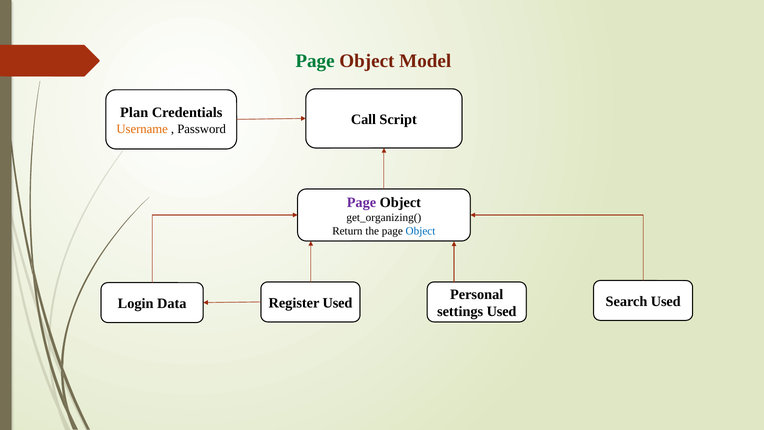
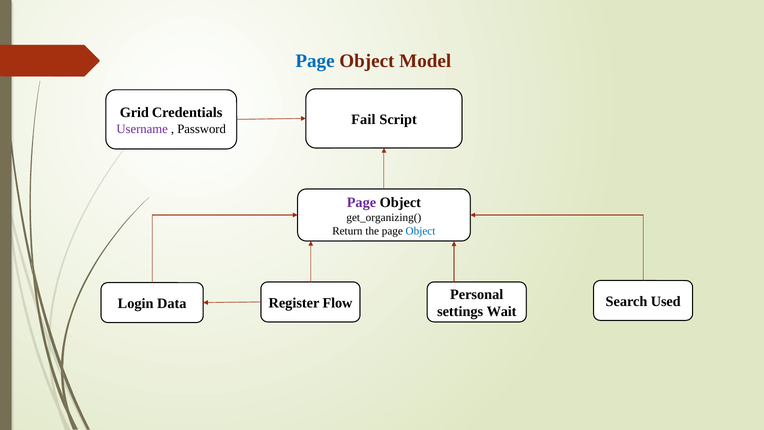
Page at (315, 61) colour: green -> blue
Plan: Plan -> Grid
Call: Call -> Fail
Username colour: orange -> purple
Register Used: Used -> Flow
settings Used: Used -> Wait
